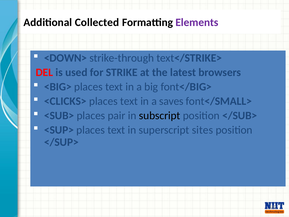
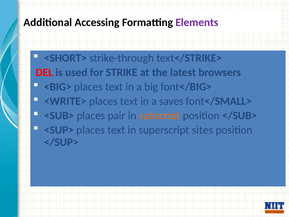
Collected: Collected -> Accessing
<DOWN>: <DOWN> -> <SHORT>
<CLICKS>: <CLICKS> -> <WRITE>
subscript colour: black -> orange
